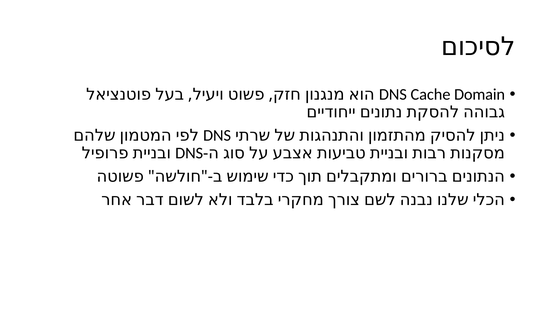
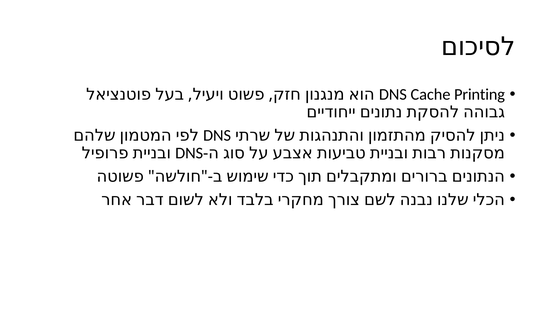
Domain: Domain -> Printing
